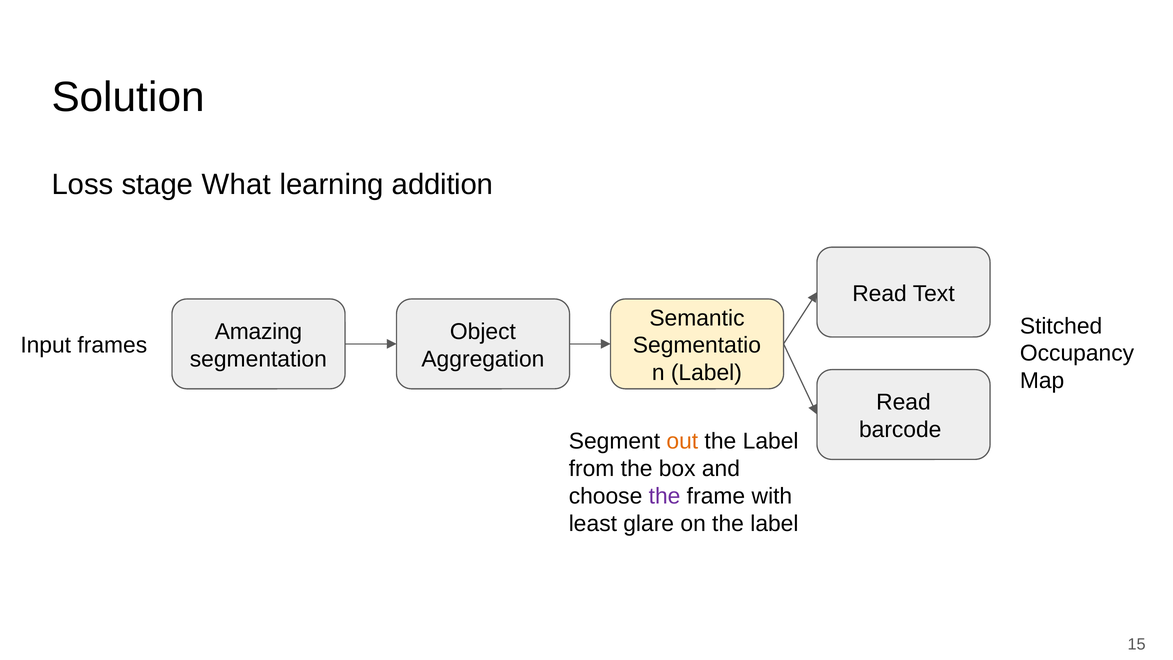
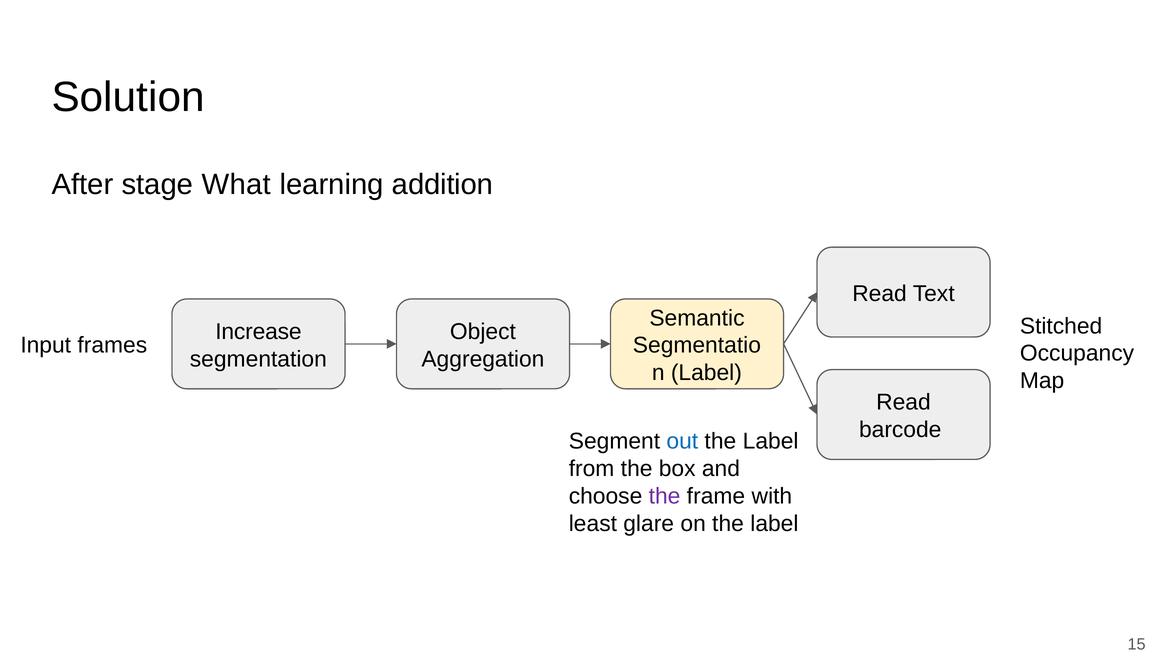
Loss: Loss -> After
Amazing: Amazing -> Increase
out colour: orange -> blue
